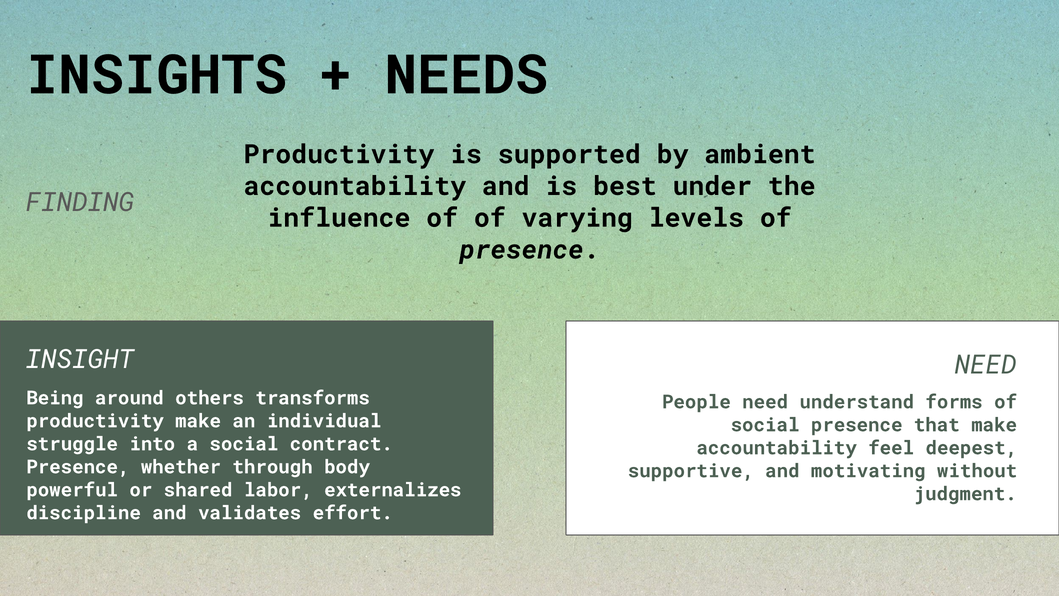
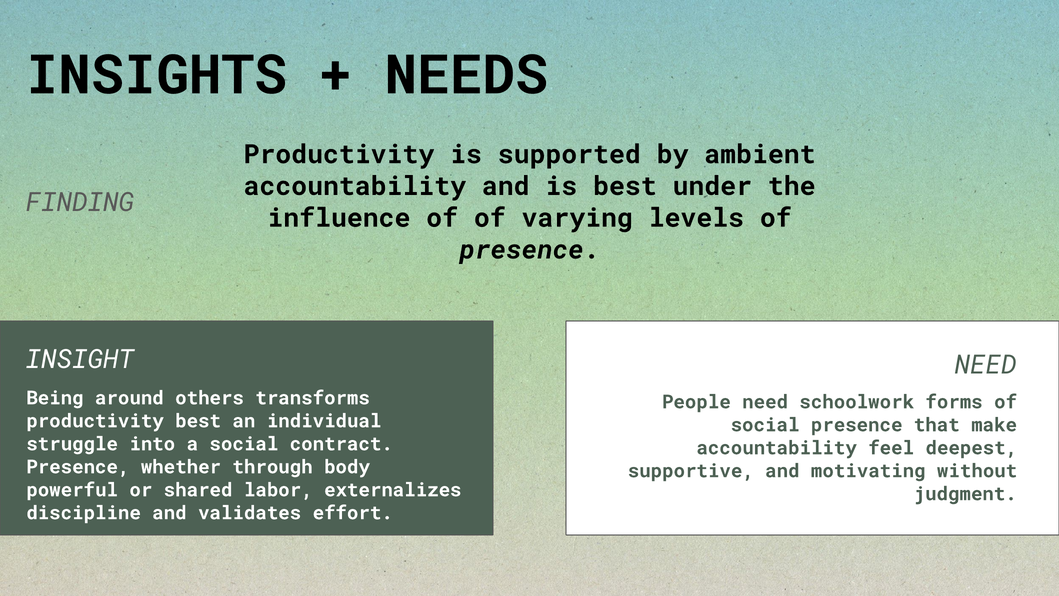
understand: understand -> schoolwork
productivity make: make -> best
